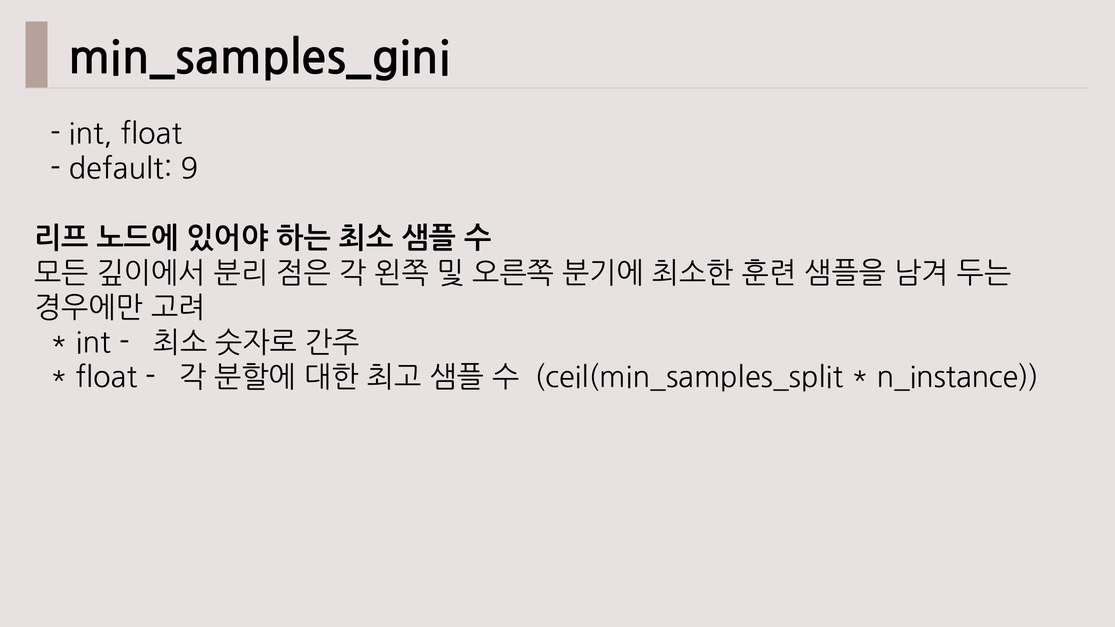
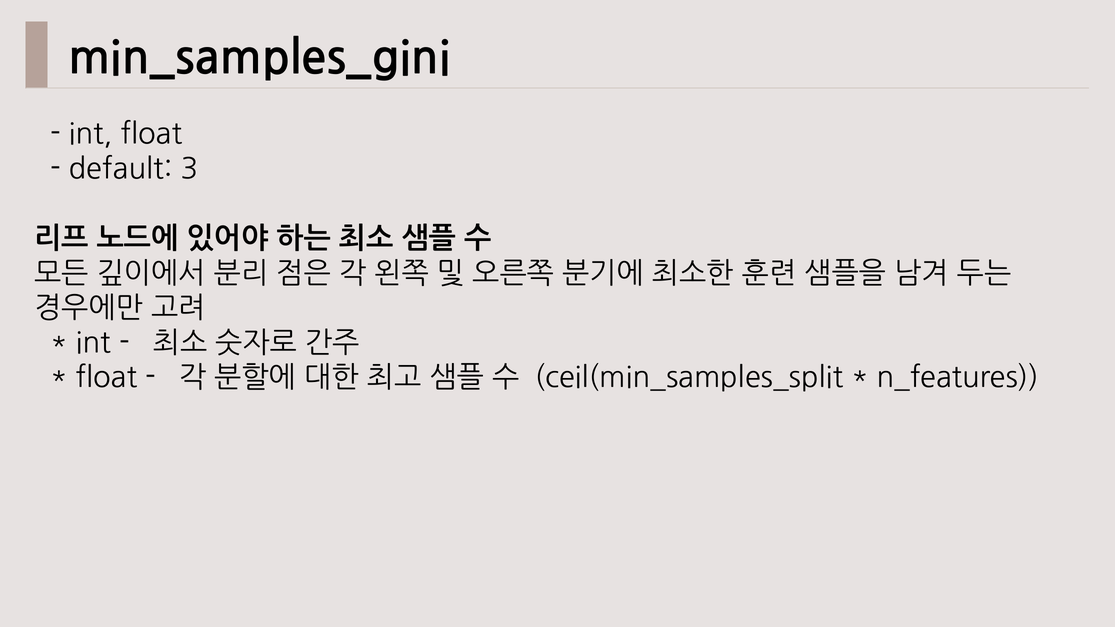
9: 9 -> 3
n_instance: n_instance -> n_features
